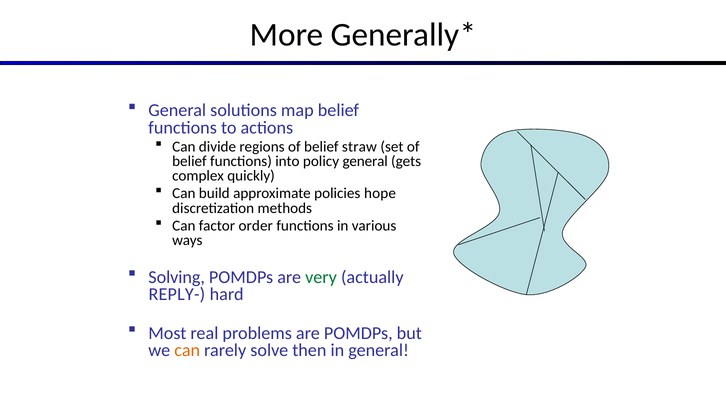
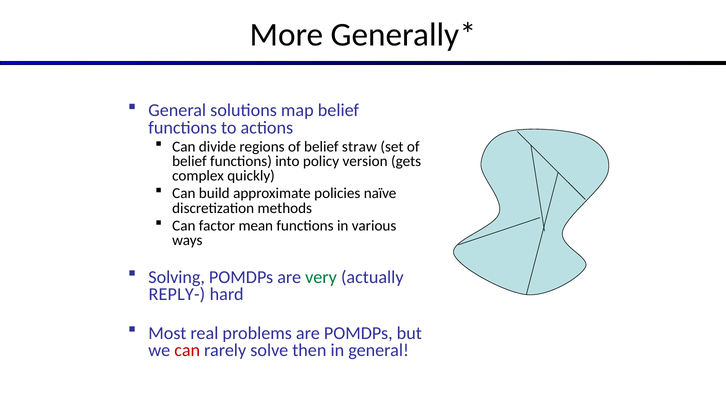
policy general: general -> version
hope: hope -> naïve
order: order -> mean
can at (187, 351) colour: orange -> red
